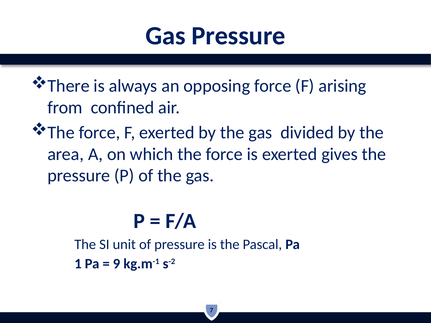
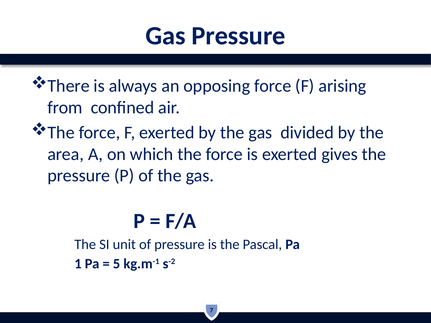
9: 9 -> 5
